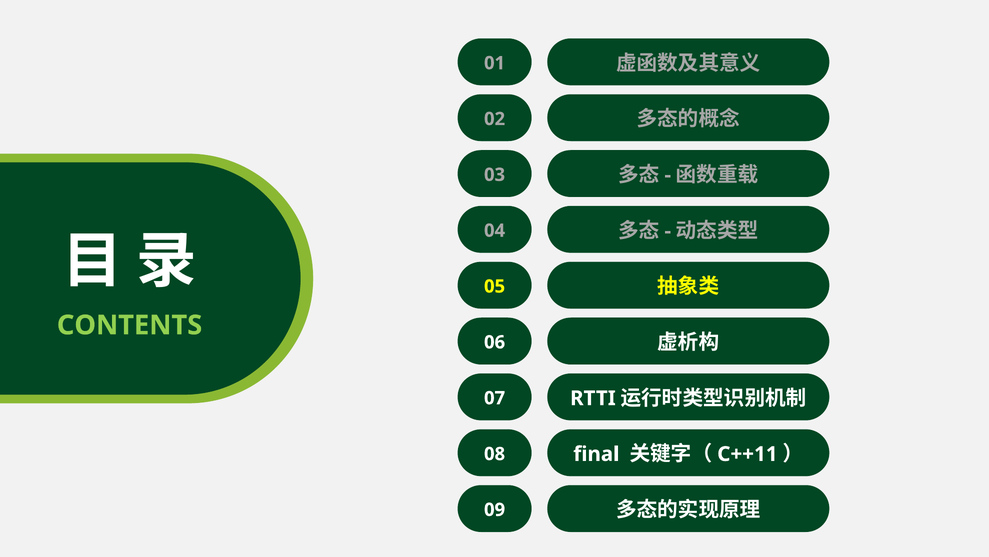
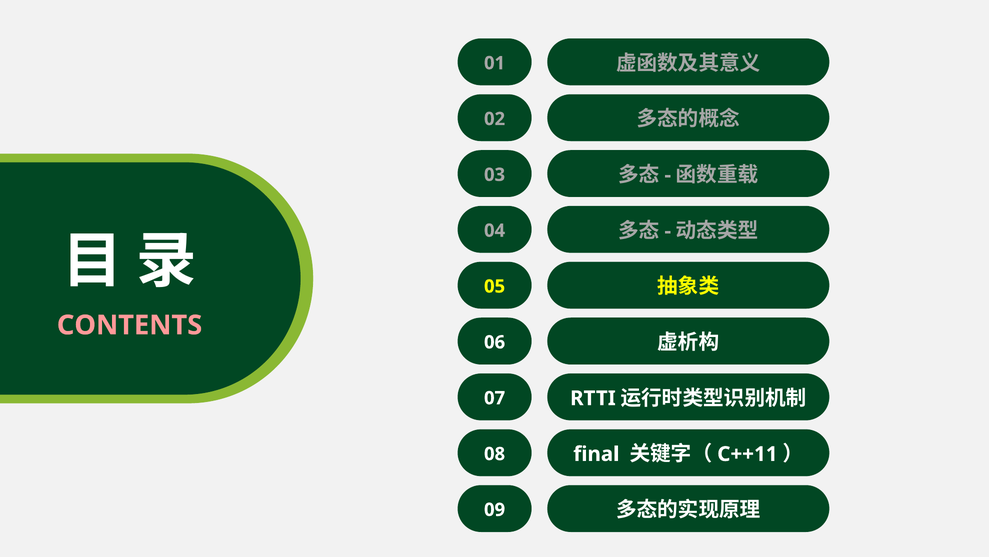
CONTENTS colour: light green -> pink
